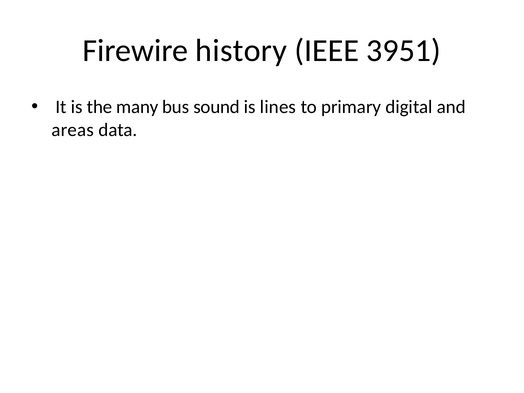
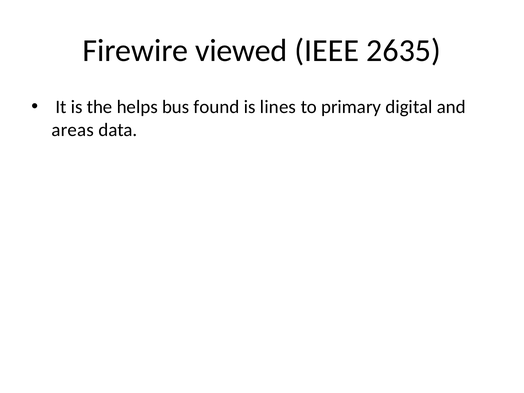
history: history -> viewed
3951: 3951 -> 2635
many: many -> helps
sound: sound -> found
